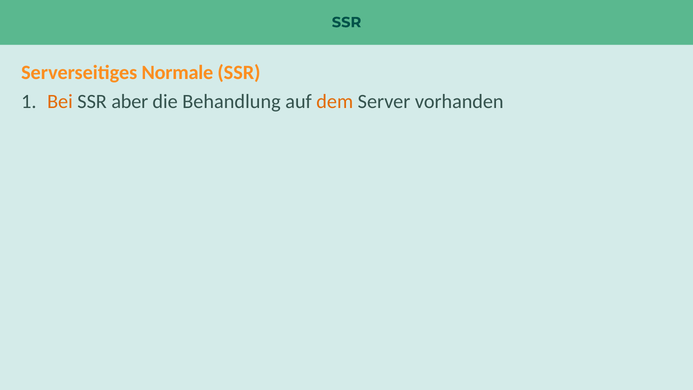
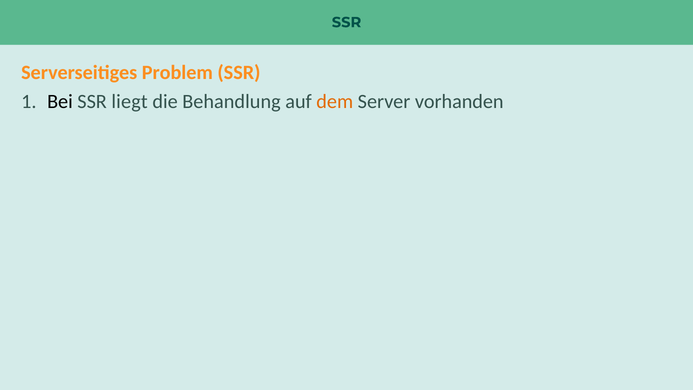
Normale: Normale -> Problem
Bei colour: orange -> black
aber: aber -> liegt
